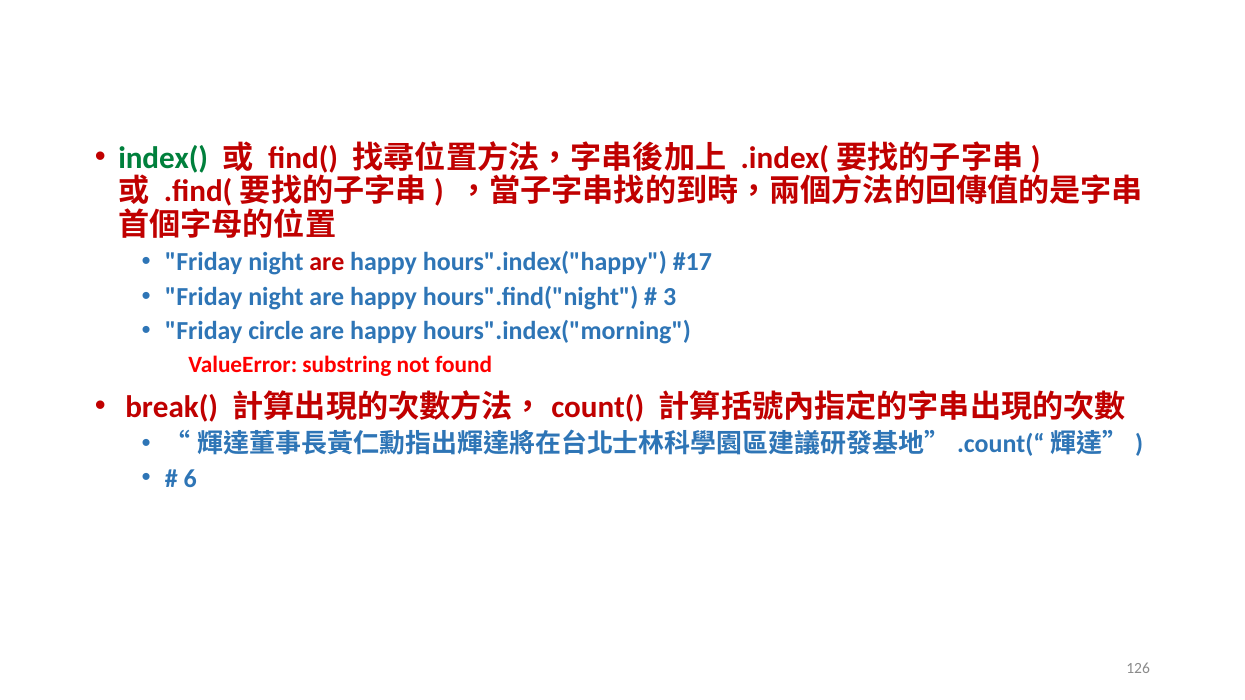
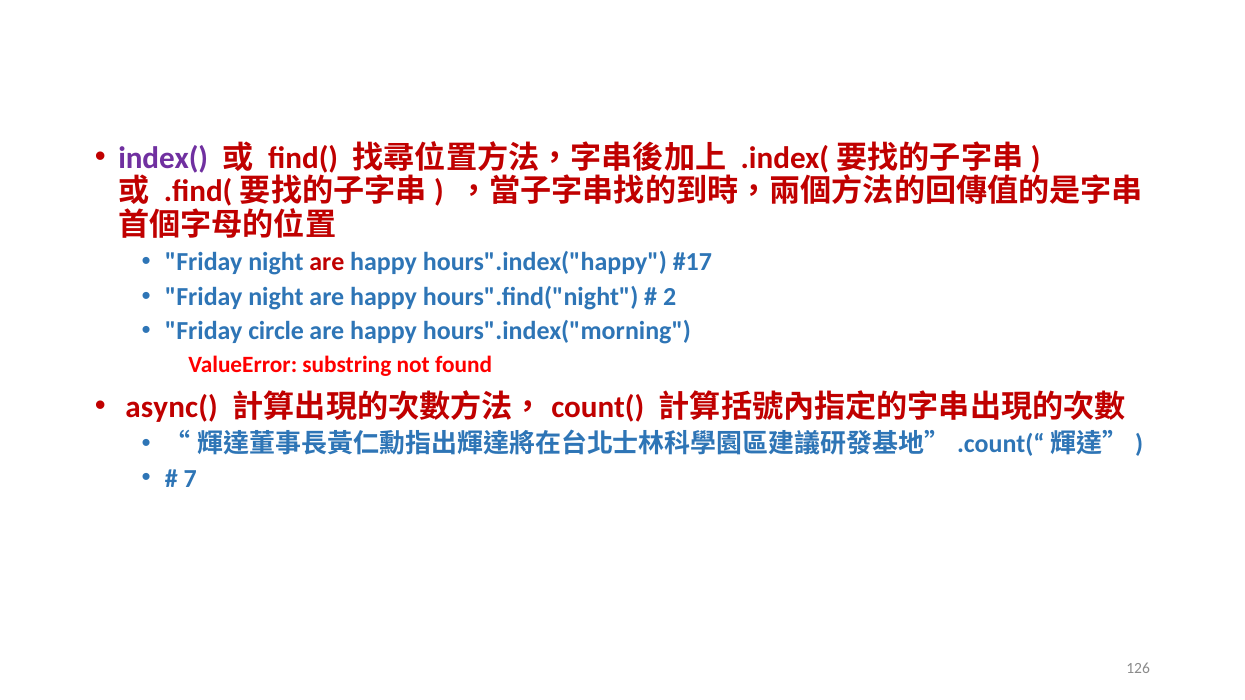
index( colour: green -> purple
3: 3 -> 2
break(: break( -> async(
6: 6 -> 7
